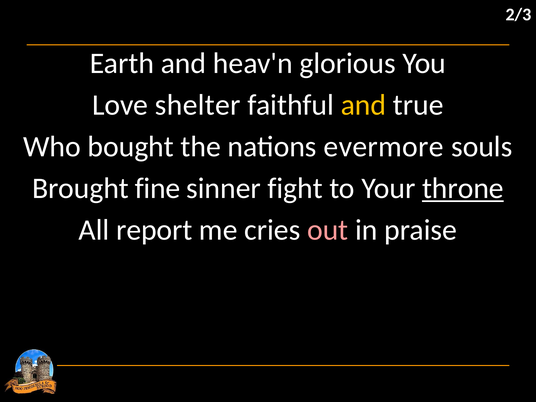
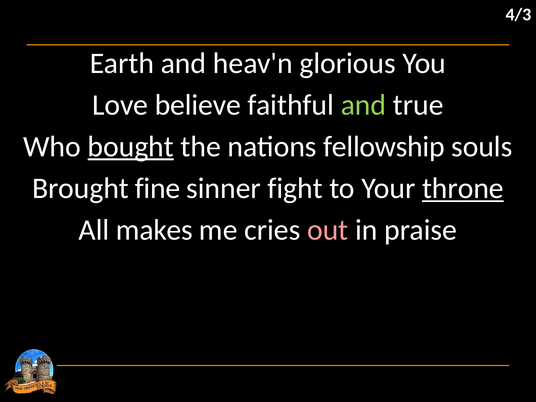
2/3: 2/3 -> 4/3
shelter: shelter -> believe
and at (363, 105) colour: yellow -> light green
bought underline: none -> present
evermore: evermore -> fellowship
report: report -> makes
